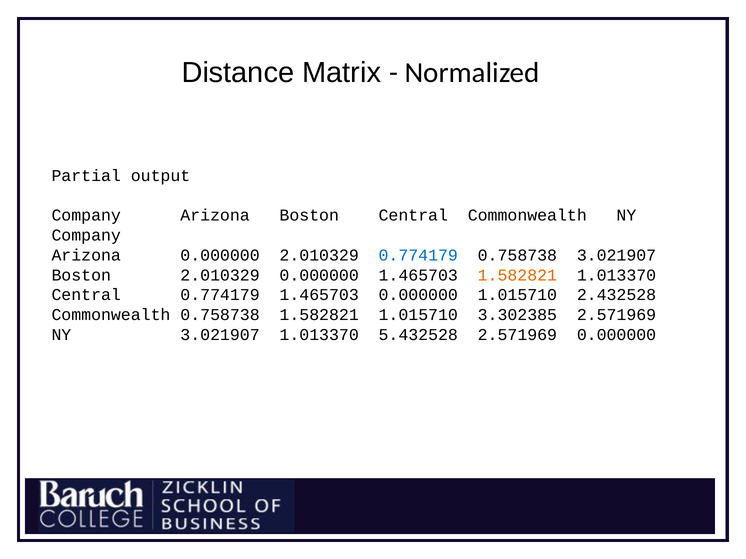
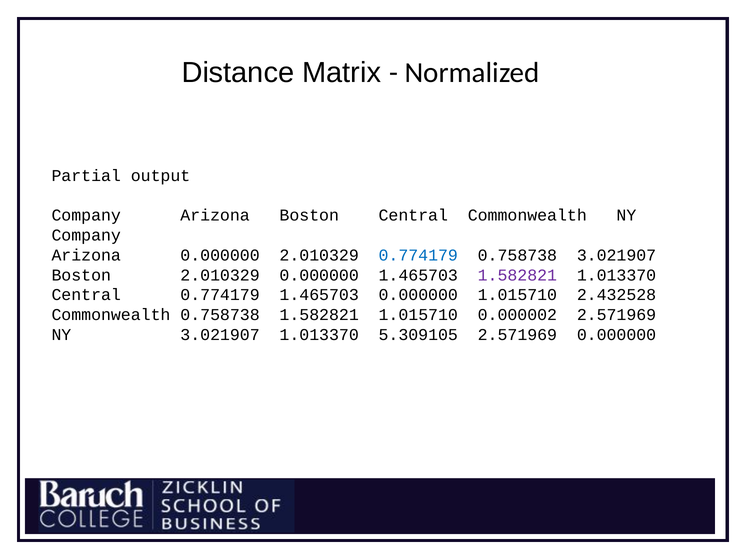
1.582821 at (517, 275) colour: orange -> purple
3.302385: 3.302385 -> 0.000002
5.432528: 5.432528 -> 5.309105
